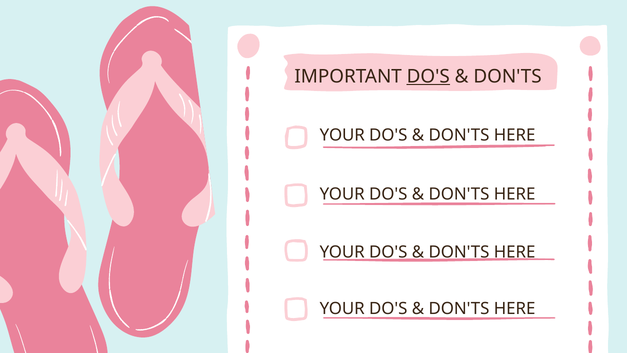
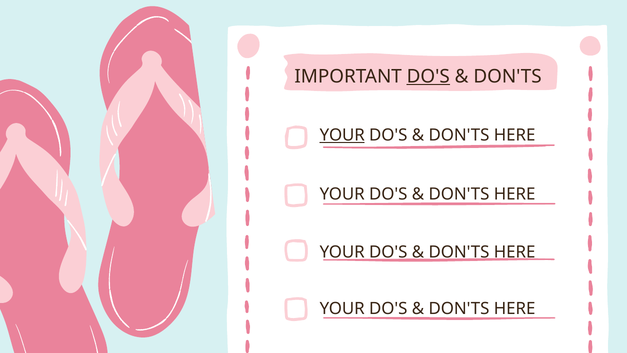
YOUR at (342, 135) underline: none -> present
